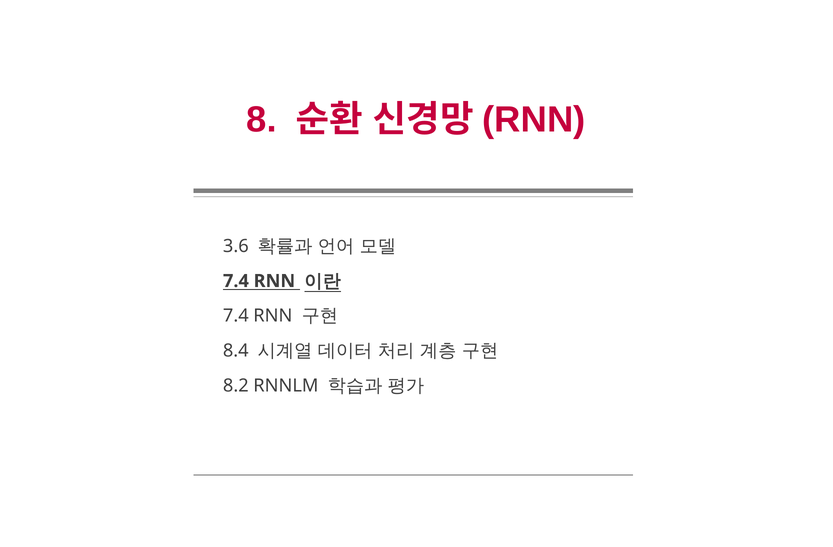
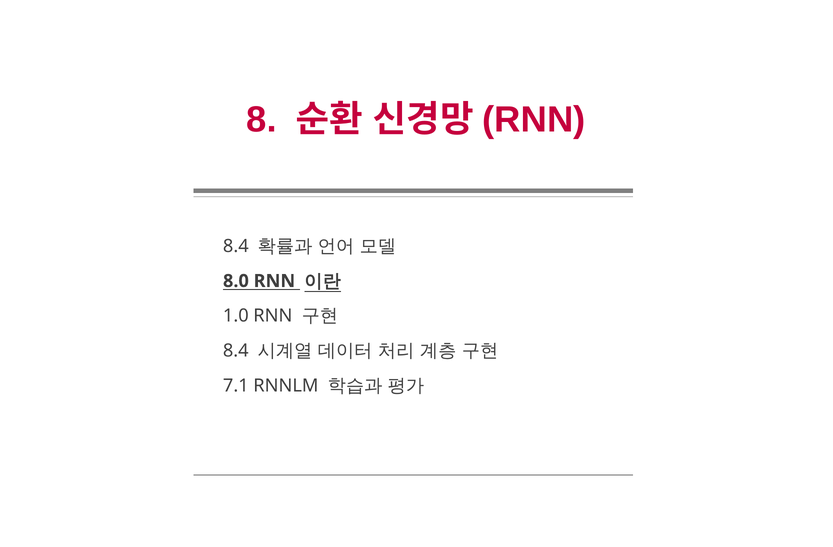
3.6 at (236, 246): 3.6 -> 8.4
7.4 at (236, 281): 7.4 -> 8.0
7.4 at (236, 316): 7.4 -> 1.0
8.2: 8.2 -> 7.1
